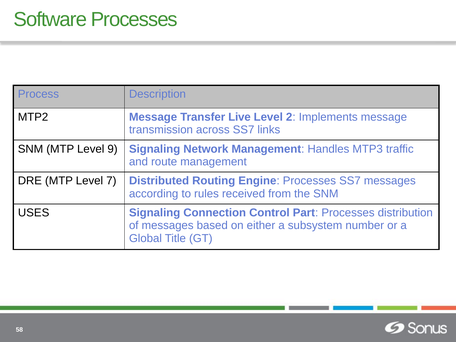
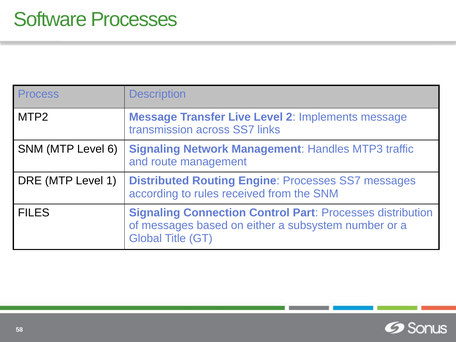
9: 9 -> 6
7: 7 -> 1
USES: USES -> FILES
